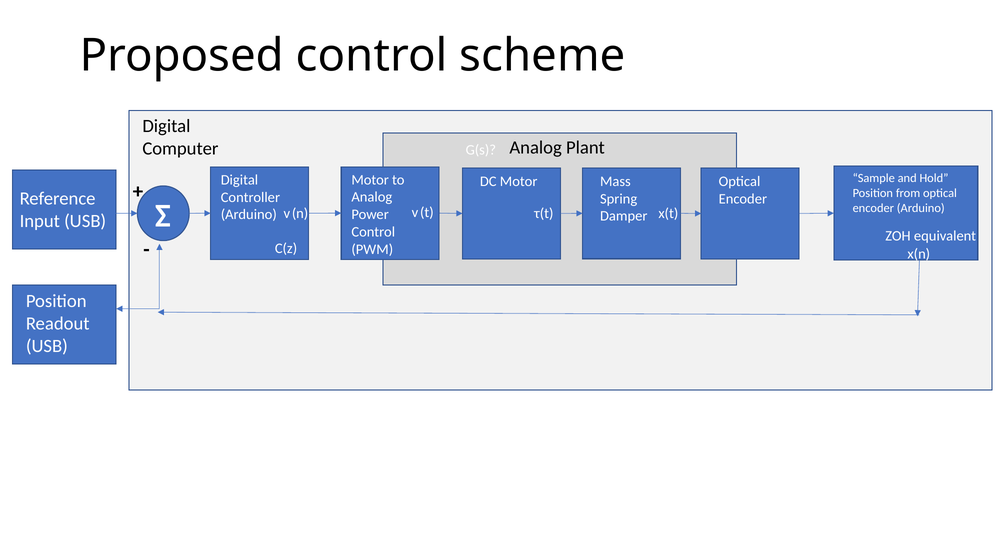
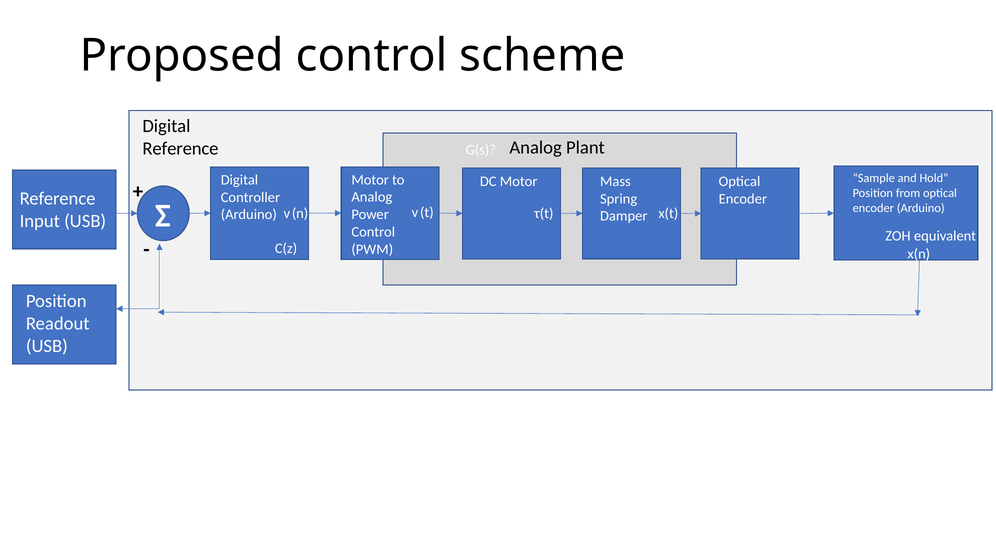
Computer at (180, 149): Computer -> Reference
